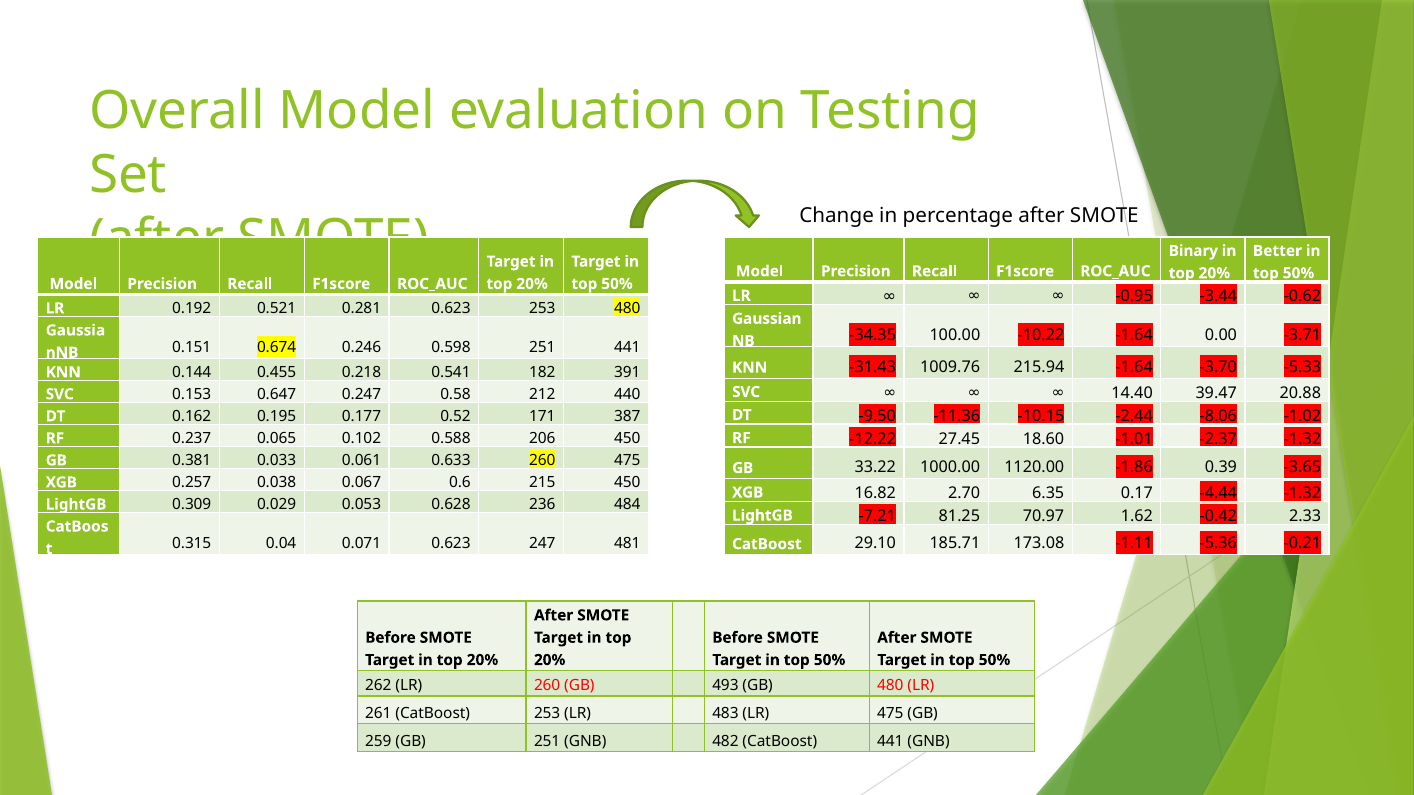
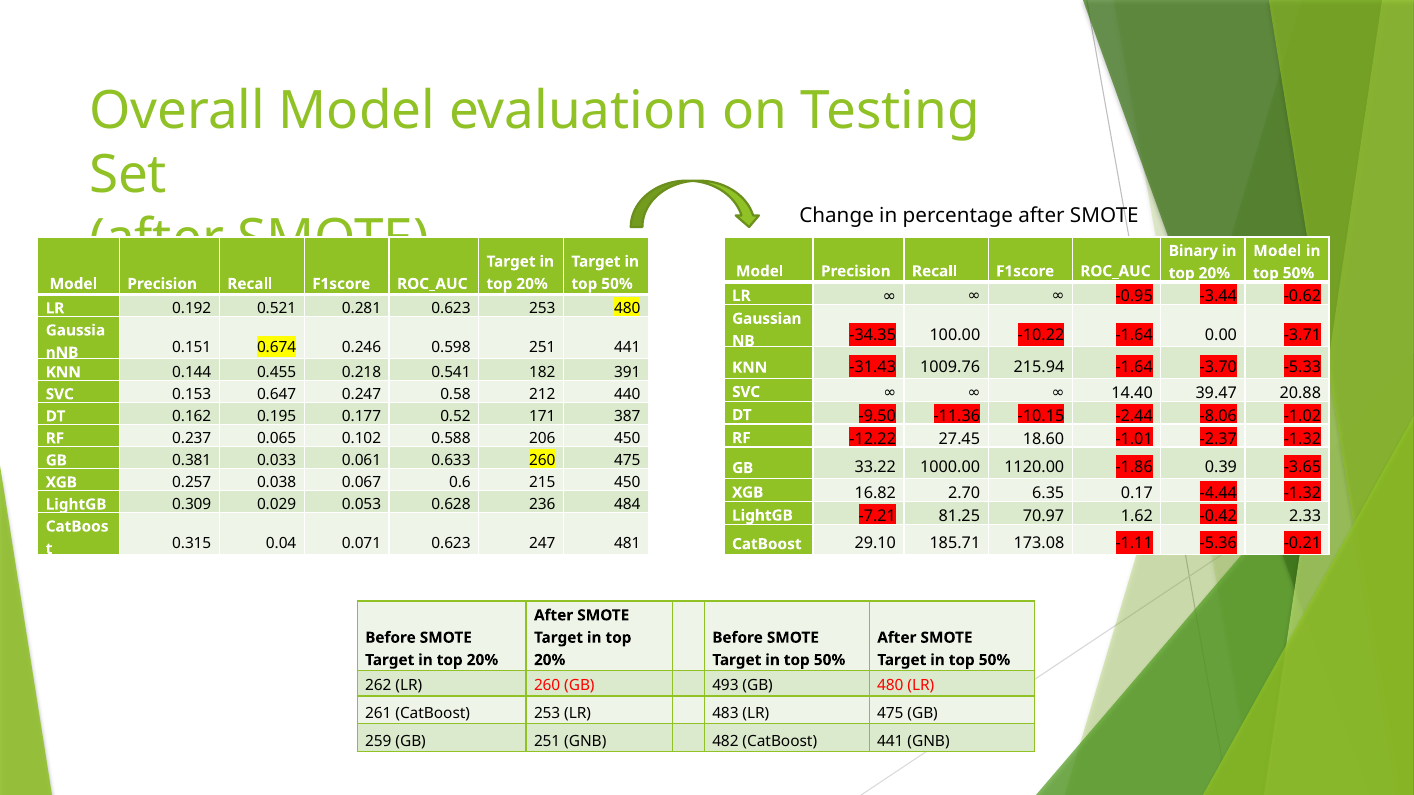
Better at (1277, 251): Better -> Model
